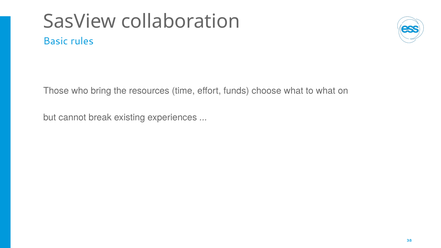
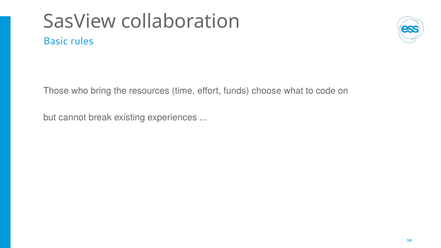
to what: what -> code
